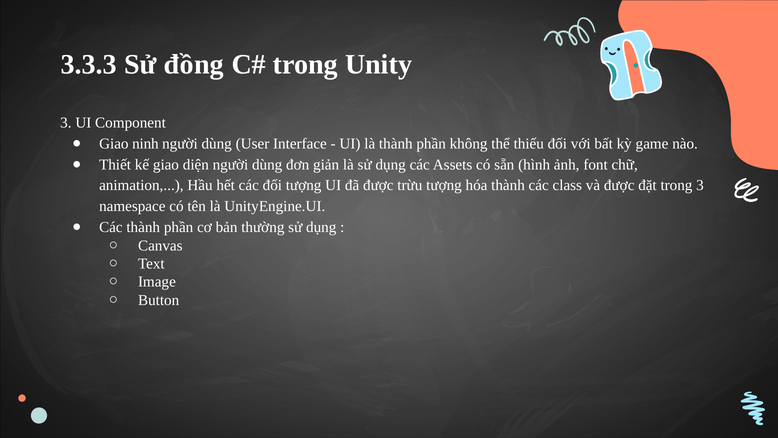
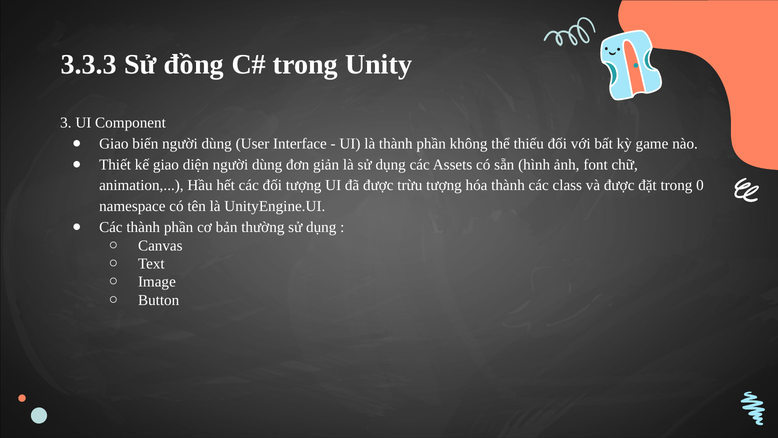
ninh: ninh -> biến
trong 3: 3 -> 0
